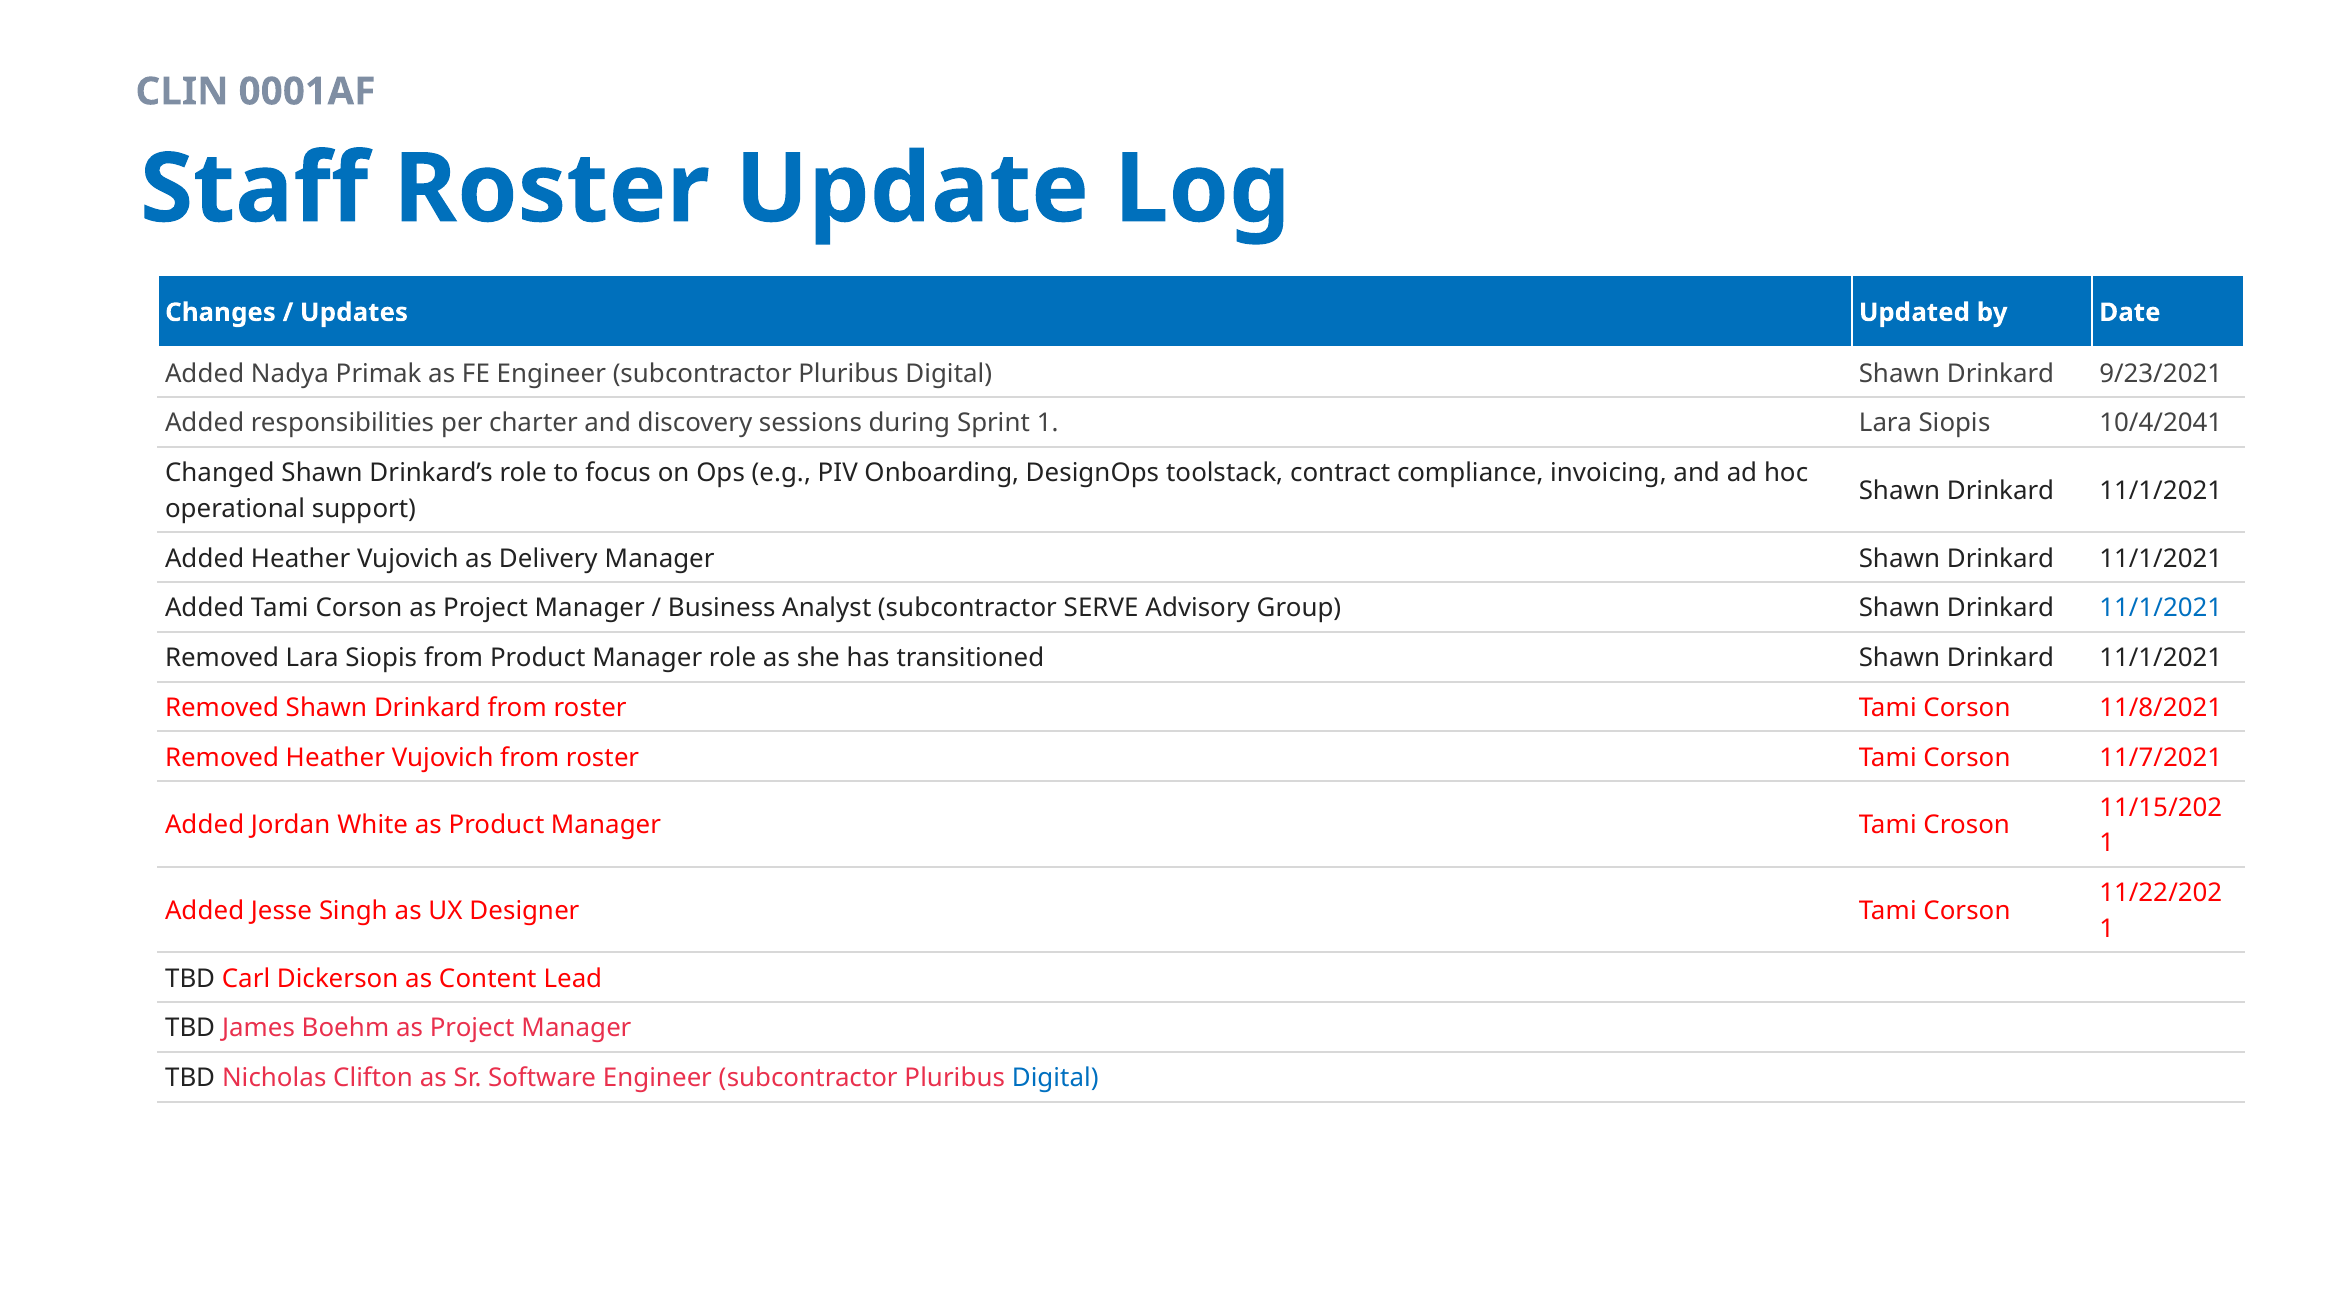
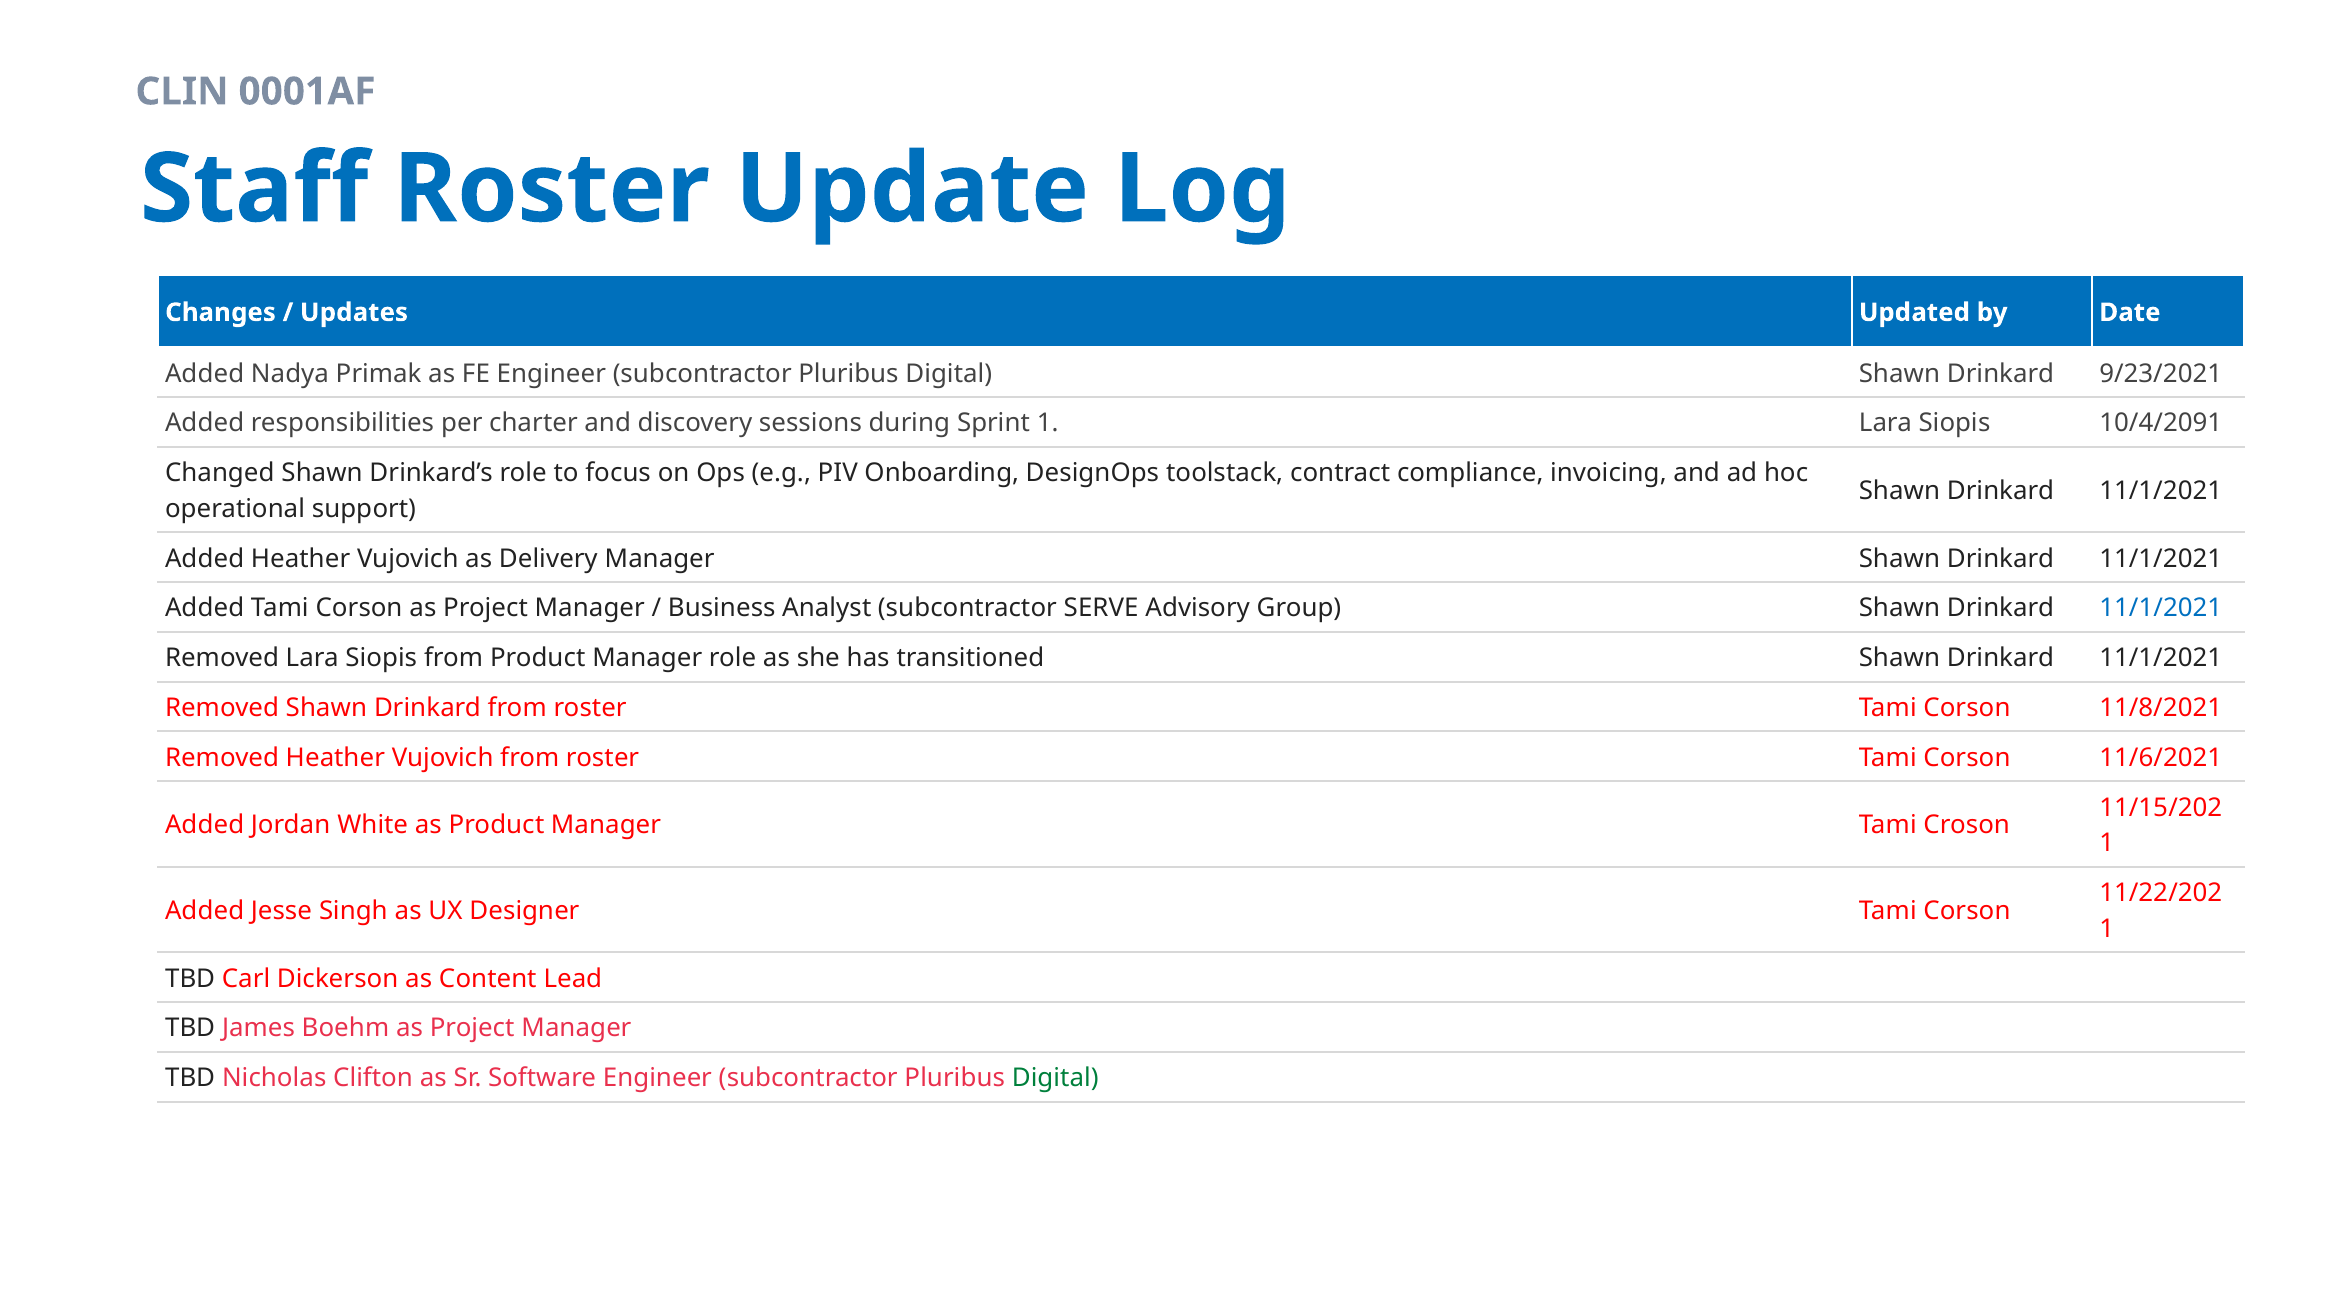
10/4/2041: 10/4/2041 -> 10/4/2091
11/7/2021: 11/7/2021 -> 11/6/2021
Digital at (1055, 1079) colour: blue -> green
